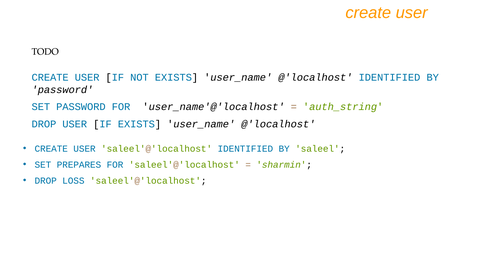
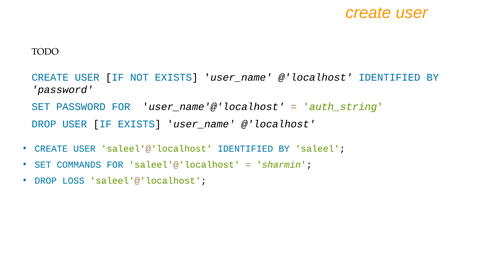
PREPARES: PREPARES -> COMMANDS
